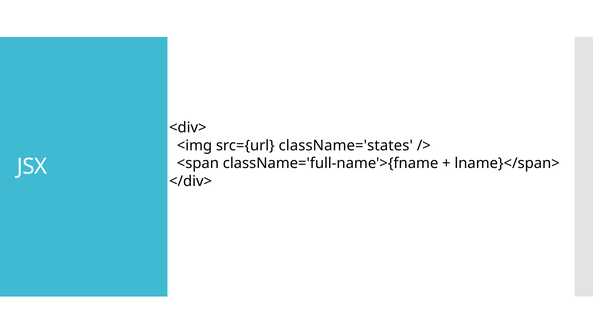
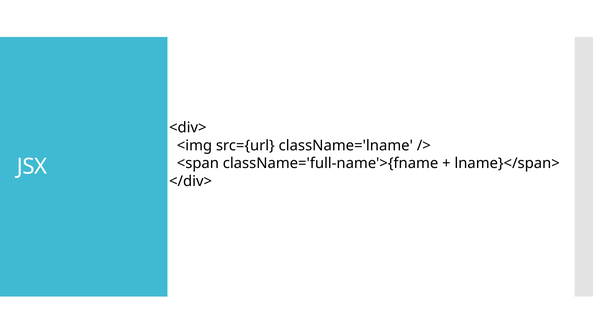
className='states: className='states -> className='lname
